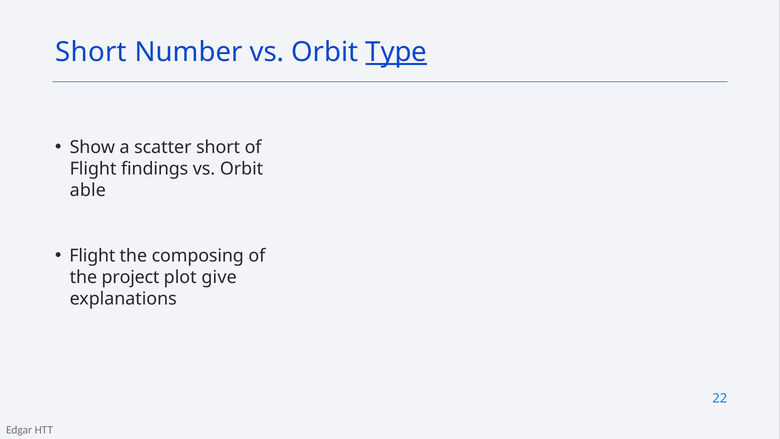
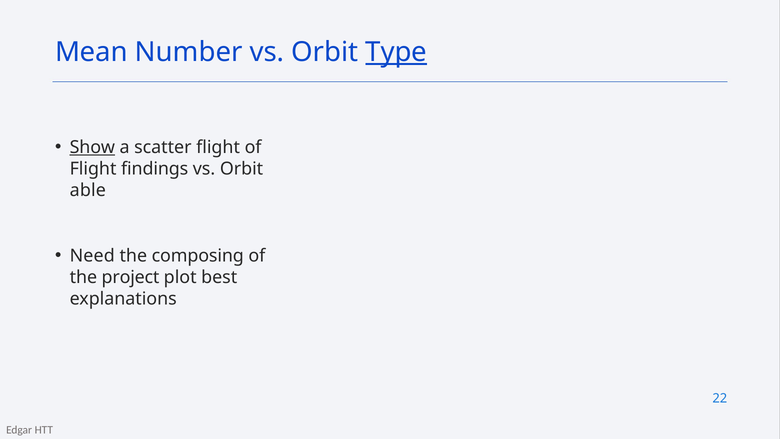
Short at (91, 52): Short -> Mean
Show underline: none -> present
scatter short: short -> flight
Flight at (92, 256): Flight -> Need
give: give -> best
